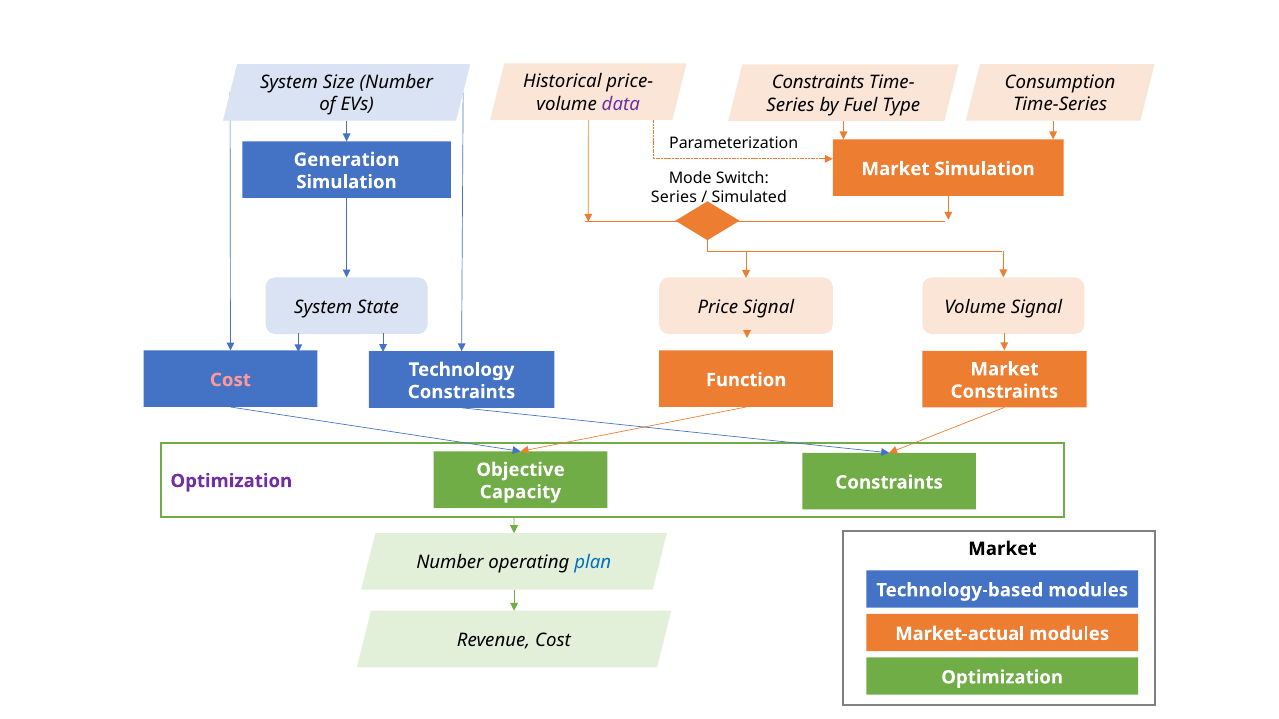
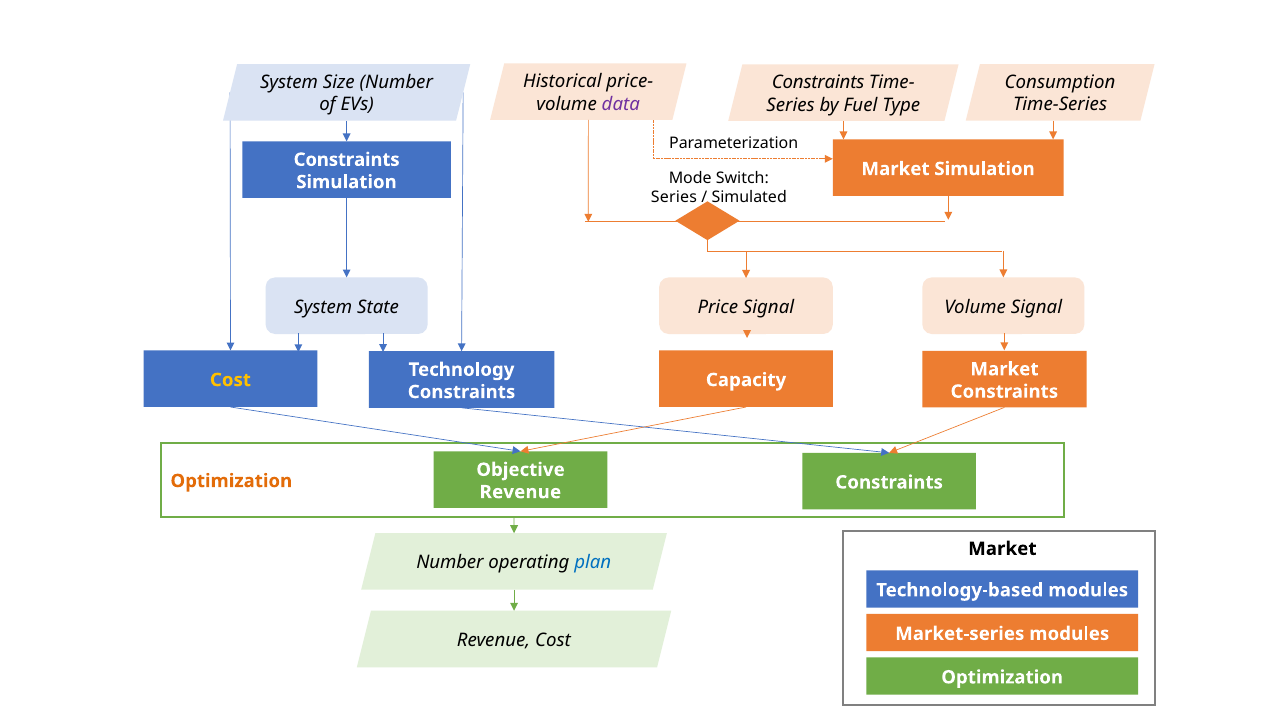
Generation at (346, 160): Generation -> Constraints
Cost at (230, 380) colour: pink -> yellow
Function: Function -> Capacity
Optimization at (231, 481) colour: purple -> orange
Capacity at (520, 492): Capacity -> Revenue
Market-actual: Market-actual -> Market-series
